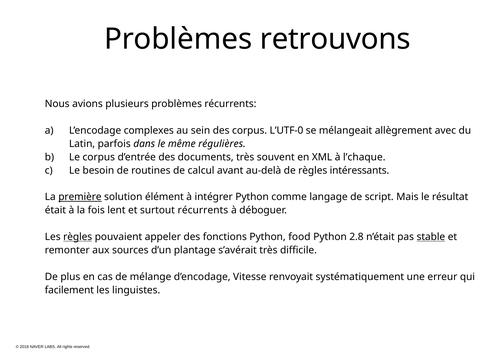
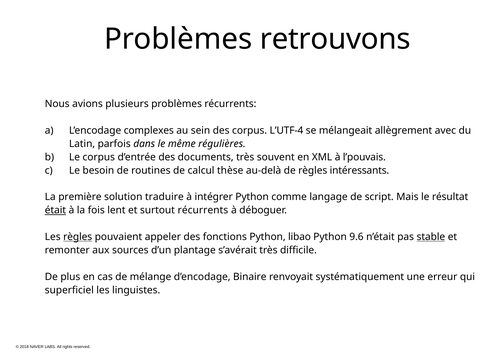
L’UTF-0: L’UTF-0 -> L’UTF-4
l’chaque: l’chaque -> l’pouvais
avant: avant -> thèse
première underline: present -> none
élément: élément -> traduire
était underline: none -> present
food: food -> libao
2.8: 2.8 -> 9.6
Vitesse: Vitesse -> Binaire
facilement: facilement -> superficiel
